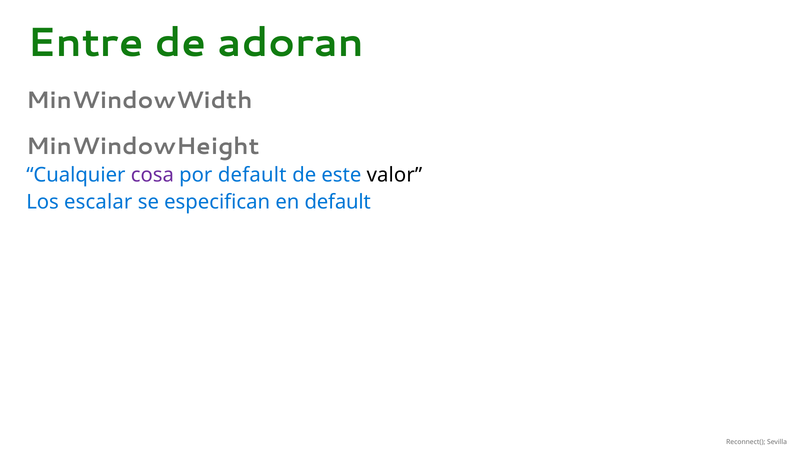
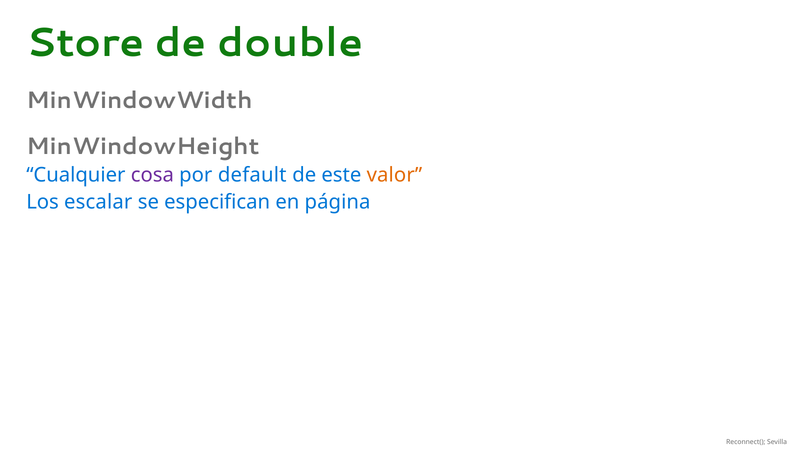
Entre: Entre -> Store
adoran: adoran -> double
valor colour: black -> orange
en default: default -> página
